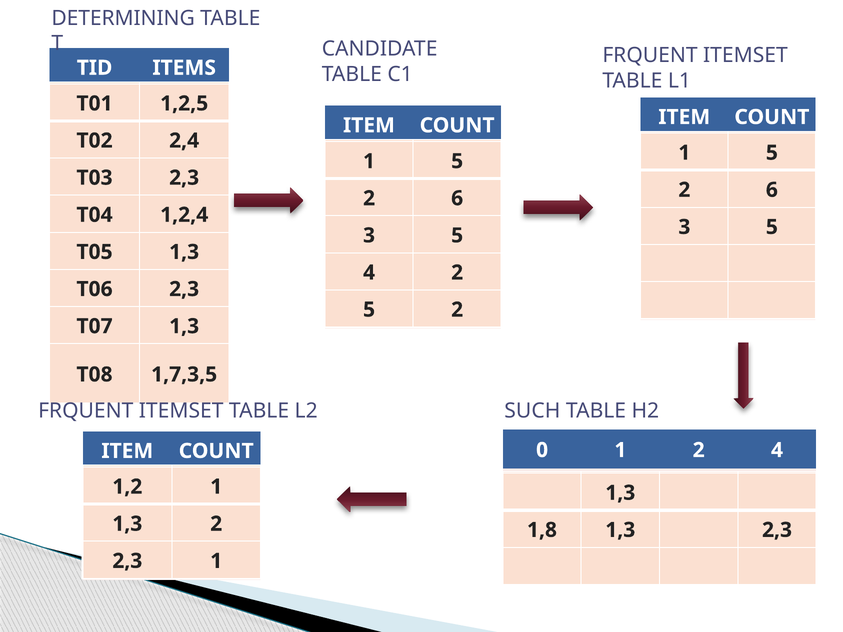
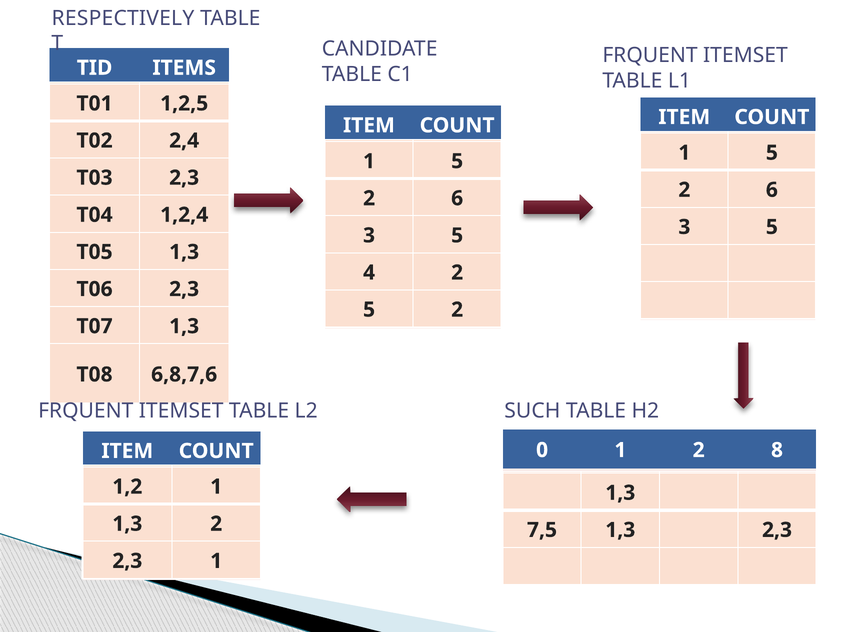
DETERMINING: DETERMINING -> RESPECTIVELY
1,7,3,5: 1,7,3,5 -> 6,8,7,6
0 1 2 4: 4 -> 8
1,8: 1,8 -> 7,5
